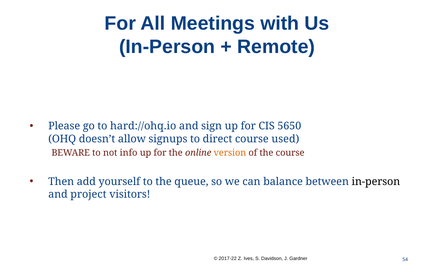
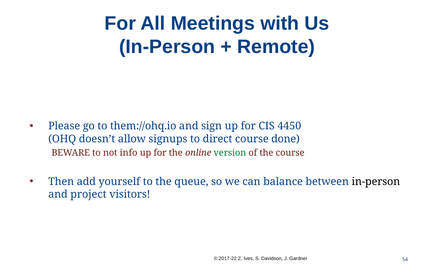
hard://ohq.io: hard://ohq.io -> them://ohq.io
5650: 5650 -> 4450
used: used -> done
version colour: orange -> green
